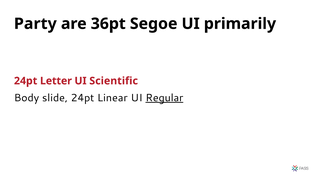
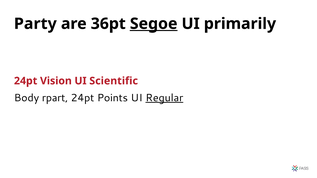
Segoe underline: none -> present
Letter: Letter -> Vision
slide: slide -> rpart
Linear: Linear -> Points
